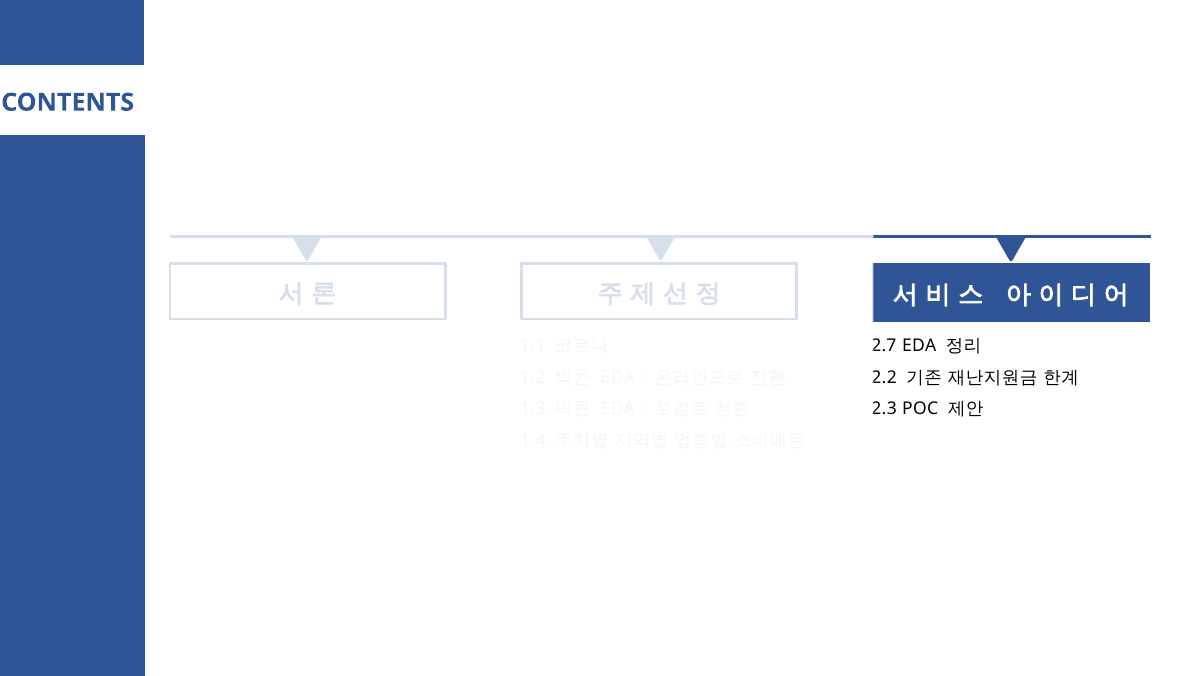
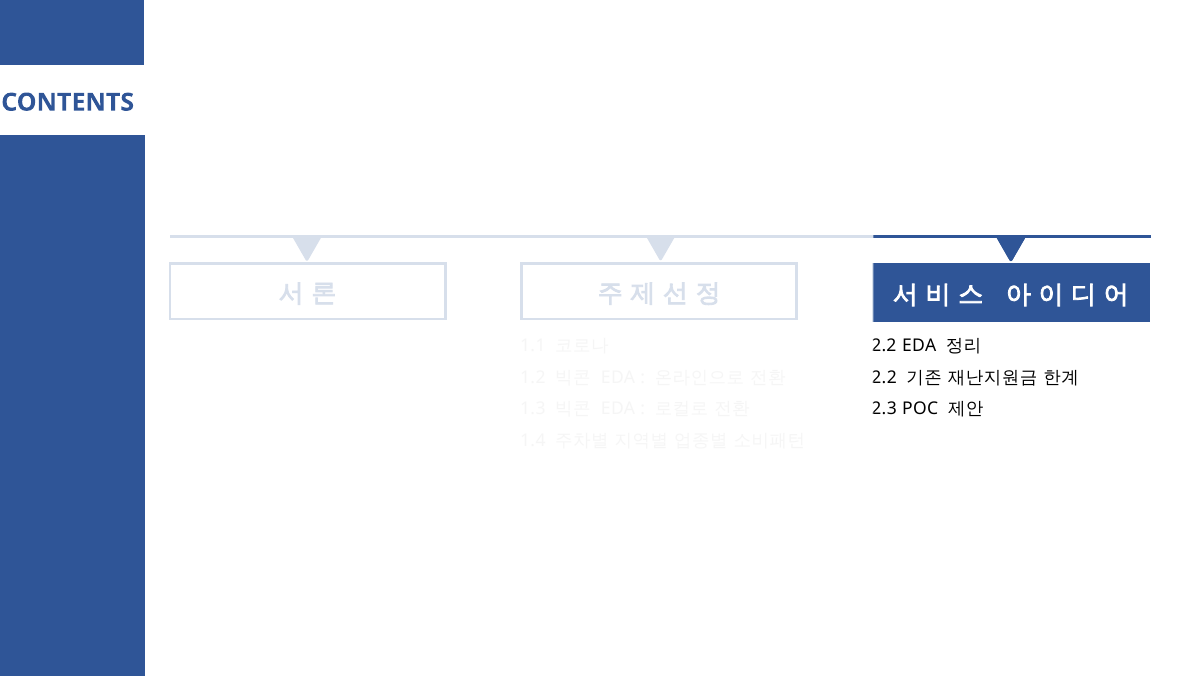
2.7 at (884, 346): 2.7 -> 2.2
